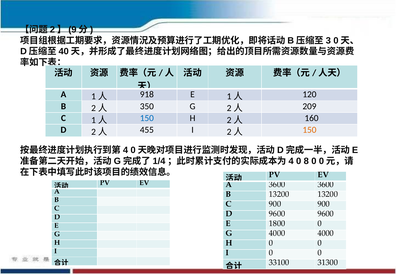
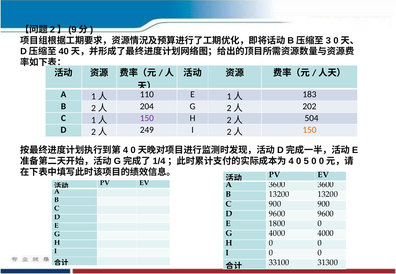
918: 918 -> 110
120: 120 -> 183
350: 350 -> 204
209: 209 -> 202
150 at (147, 118) colour: blue -> purple
160: 160 -> 504
455: 455 -> 249
8: 8 -> 5
